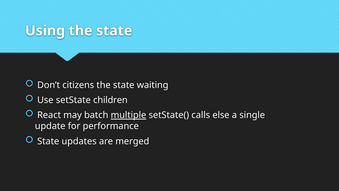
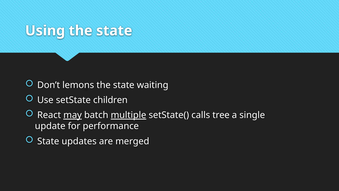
citizens: citizens -> lemons
may underline: none -> present
else: else -> tree
